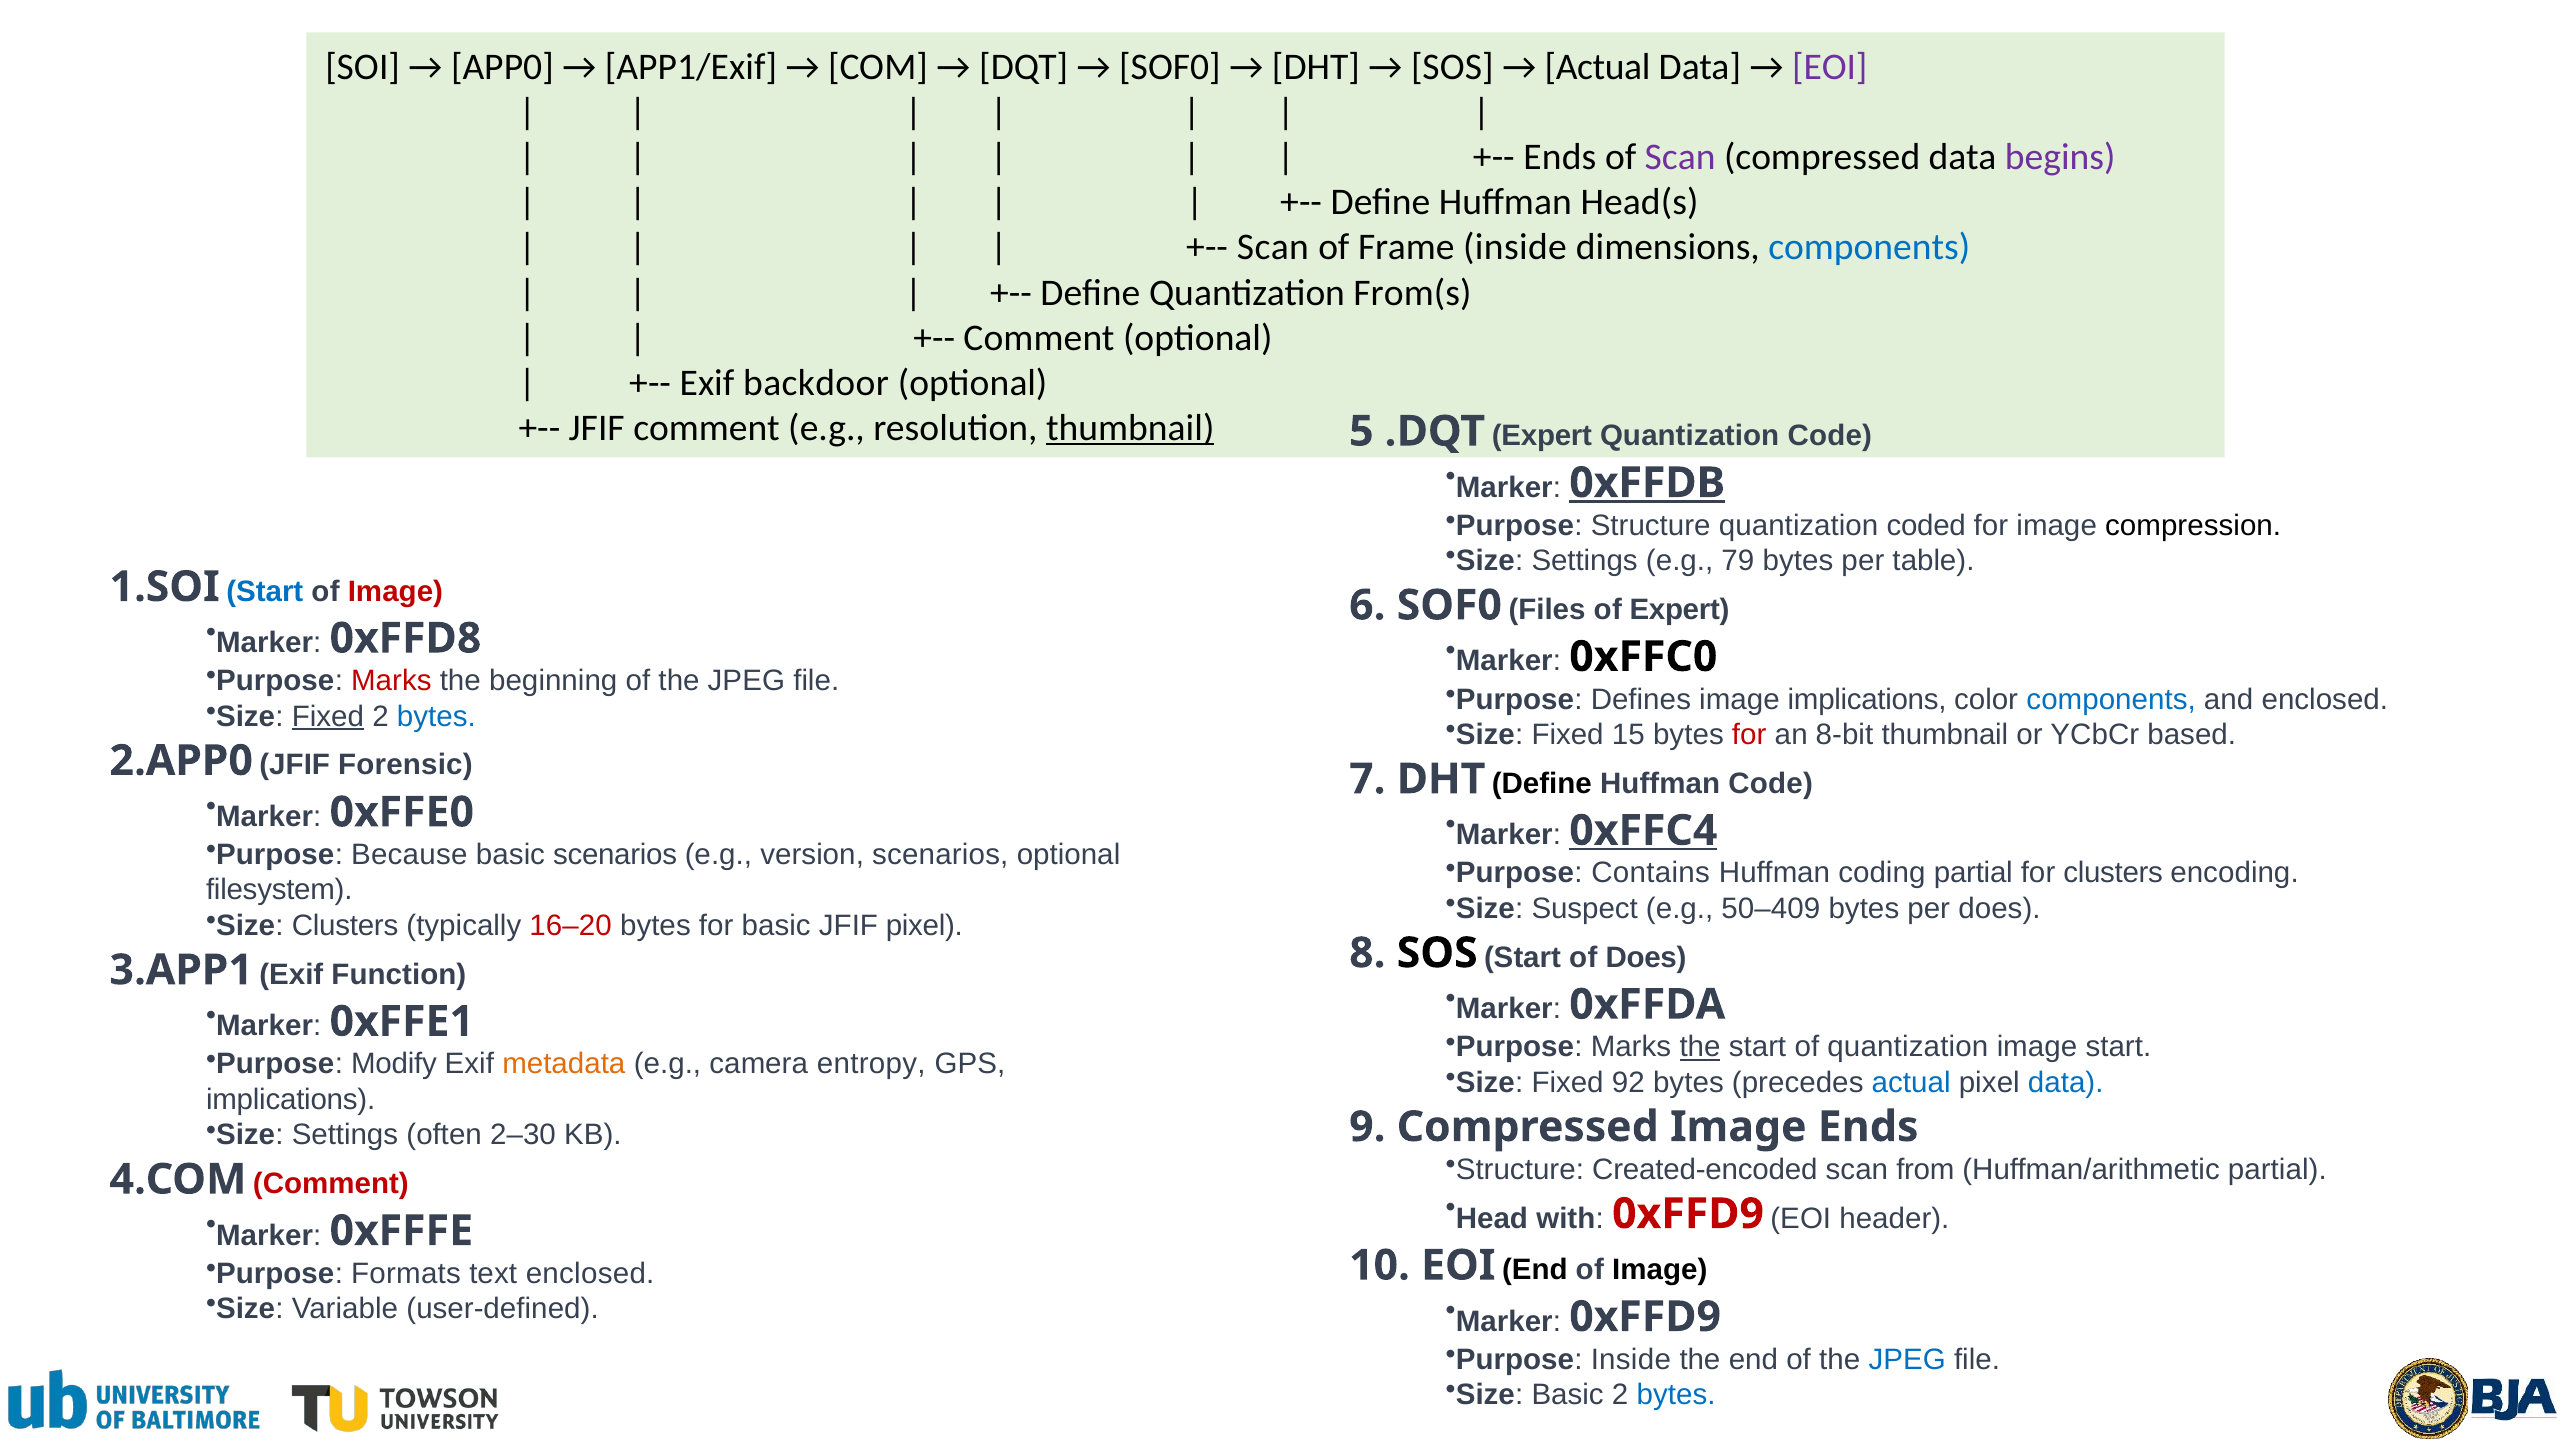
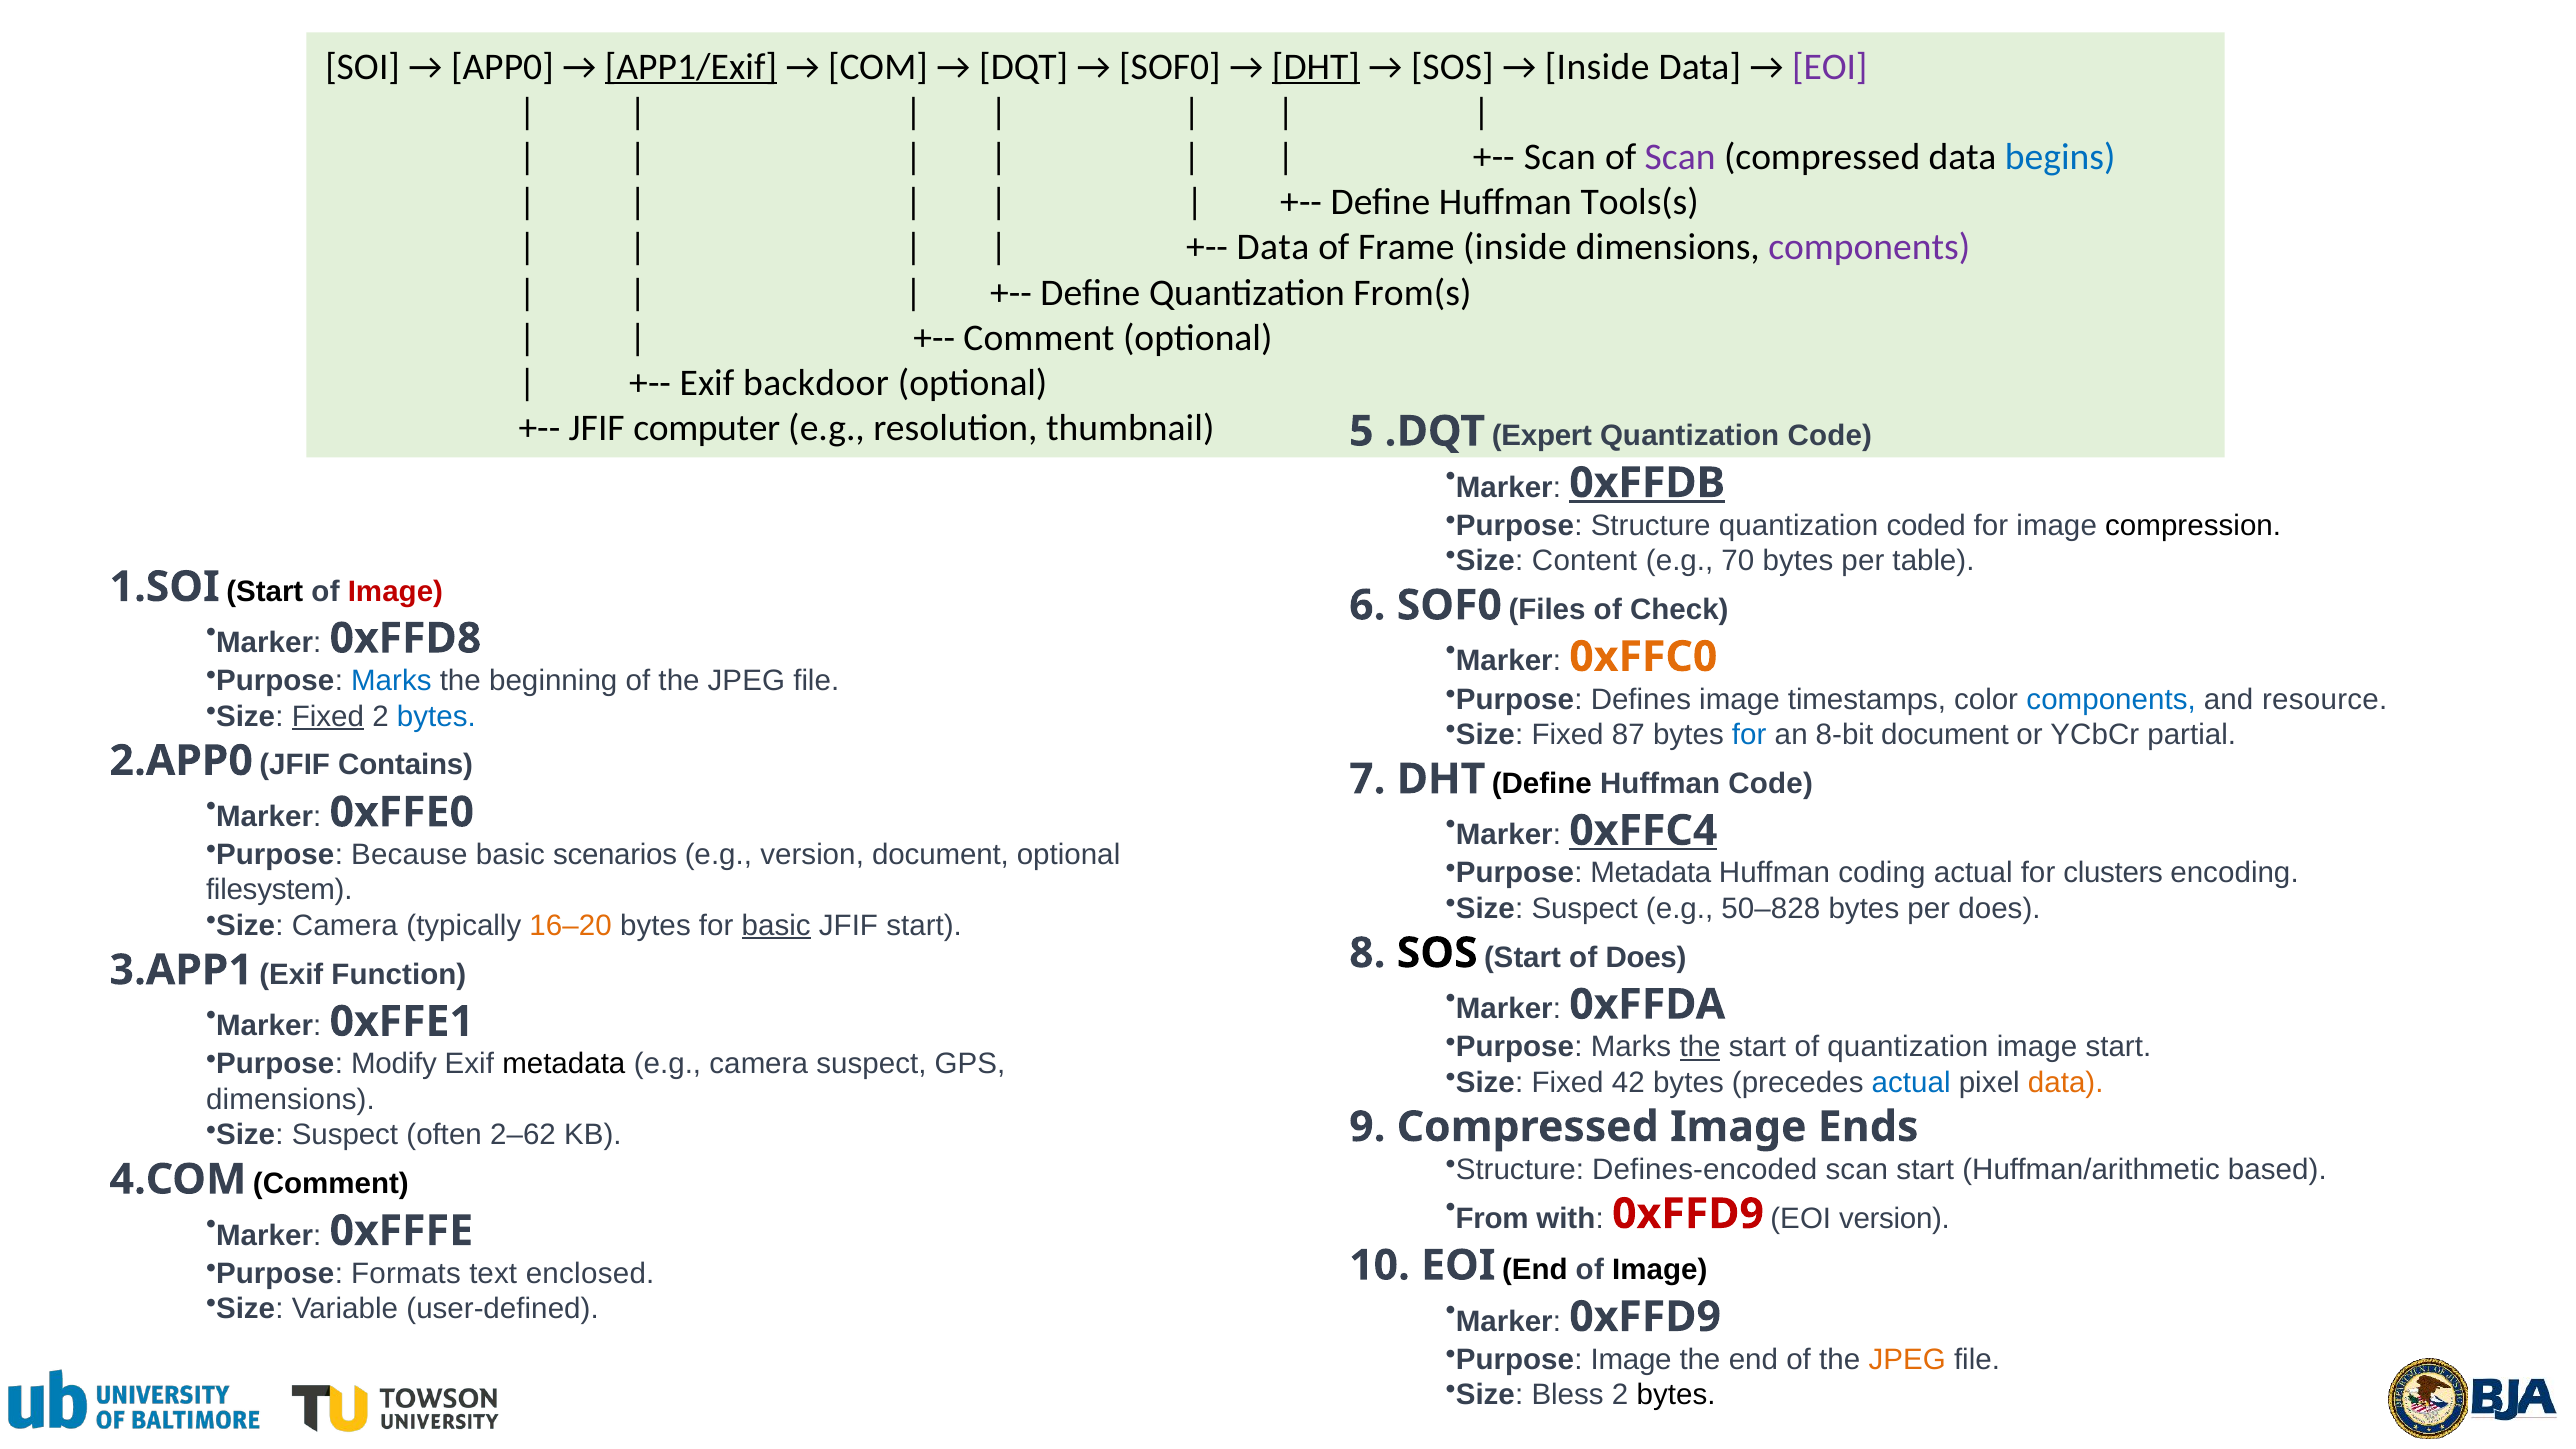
APP1/Exif underline: none -> present
DHT at (1316, 67) underline: none -> present
Actual at (1598, 67): Actual -> Inside
Ends at (1560, 157): Ends -> Scan
begins colour: purple -> blue
Head(s: Head(s -> Tools(s
Scan at (1273, 248): Scan -> Data
components at (1869, 248) colour: blue -> purple
JFIF comment: comment -> computer
thumbnail at (1130, 428) underline: present -> none
Settings at (1585, 561): Settings -> Content
79: 79 -> 70
Start at (265, 591) colour: blue -> black
of Expert: Expert -> Check
0xFFC0 colour: black -> orange
Marks at (391, 681) colour: red -> blue
image implications: implications -> timestamps
and enclosed: enclosed -> resource
15: 15 -> 87
for at (1749, 735) colour: red -> blue
8-bit thumbnail: thumbnail -> document
based: based -> partial
Forensic: Forensic -> Contains
version scenarios: scenarios -> document
Purpose Contains: Contains -> Metadata
coding partial: partial -> actual
50–409: 50–409 -> 50–828
Size Clusters: Clusters -> Camera
16–20 colour: red -> orange
basic at (776, 926) underline: none -> present
JFIF pixel: pixel -> start
metadata at (564, 1064) colour: orange -> black
camera entropy: entropy -> suspect
92: 92 -> 42
data at (2066, 1083) colour: blue -> orange
implications at (291, 1100): implications -> dimensions
Settings at (345, 1135): Settings -> Suspect
2–30: 2–30 -> 2–62
Created-encoded: Created-encoded -> Defines-encoded
scan from: from -> start
Huffman/arithmetic partial: partial -> based
Comment at (331, 1184) colour: red -> black
Head: Head -> From
EOI header: header -> version
Purpose Inside: Inside -> Image
JPEG at (1907, 1359) colour: blue -> orange
Size Basic: Basic -> Bless
bytes at (1676, 1395) colour: blue -> black
